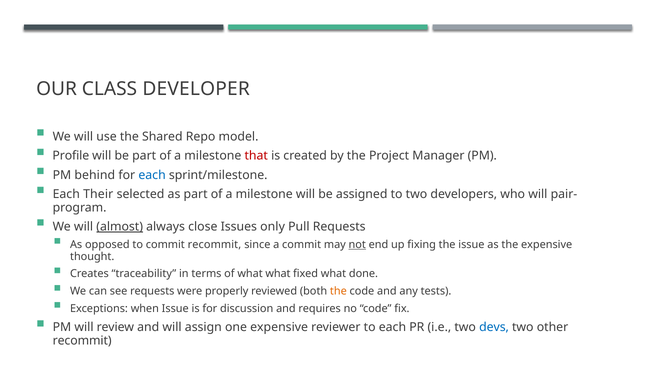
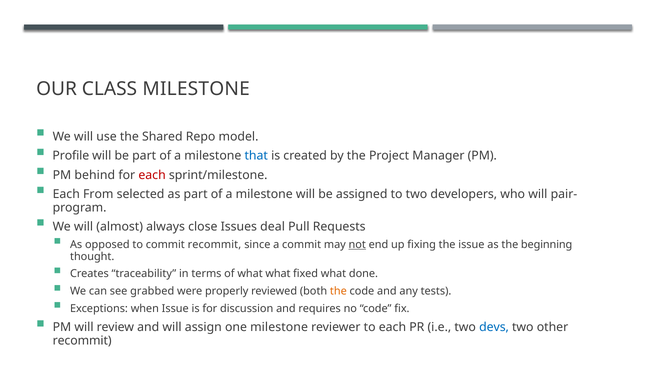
CLASS DEVELOPER: DEVELOPER -> MILESTONE
that colour: red -> blue
each at (152, 175) colour: blue -> red
Their: Their -> From
almost underline: present -> none
only: only -> deal
the expensive: expensive -> beginning
see requests: requests -> grabbed
one expensive: expensive -> milestone
